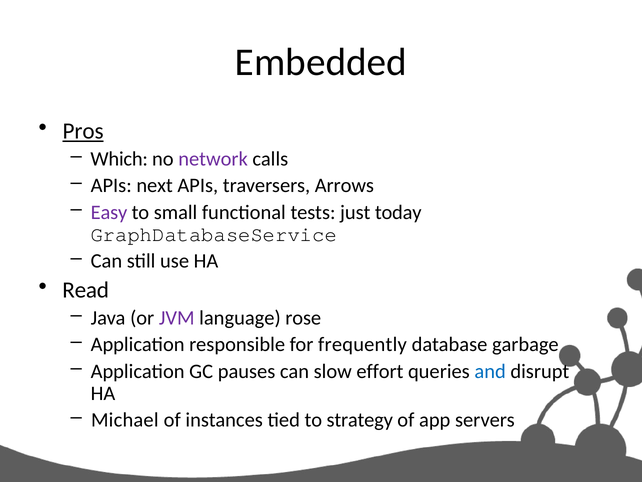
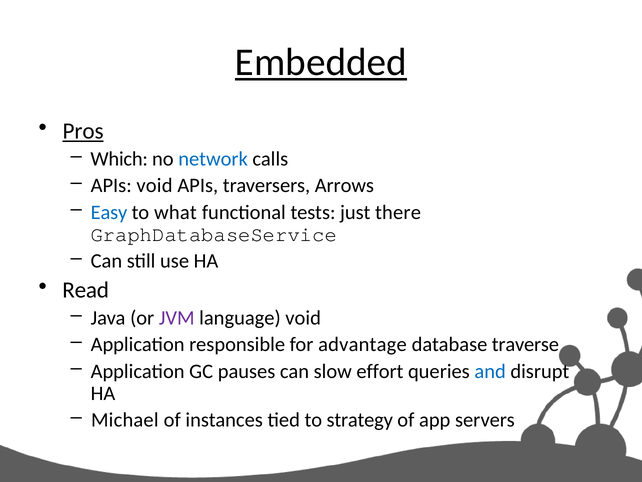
Embedded underline: none -> present
network colour: purple -> blue
APIs next: next -> void
Easy colour: purple -> blue
small: small -> what
today: today -> there
language rose: rose -> void
frequently: frequently -> advantage
garbage: garbage -> traverse
